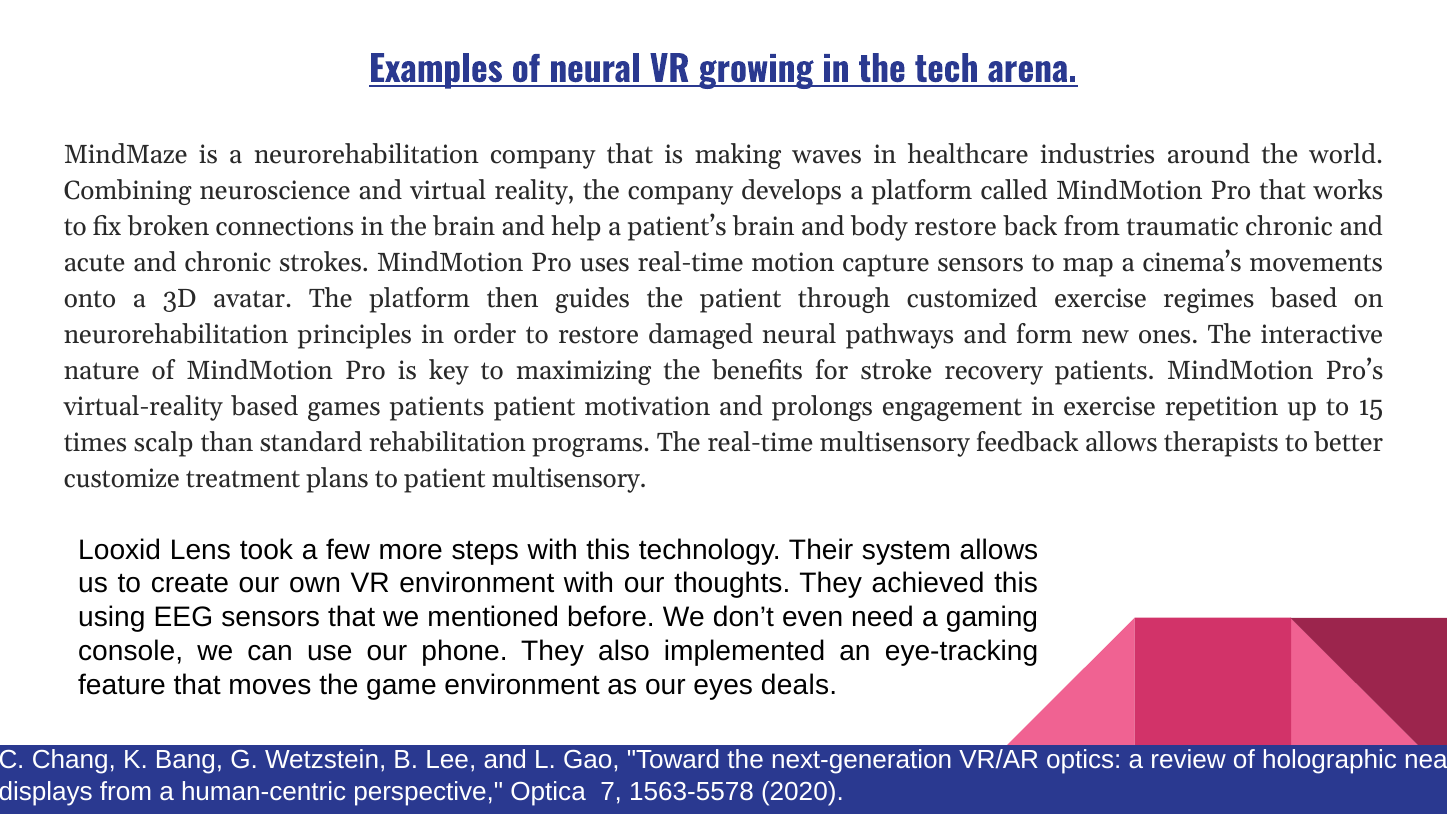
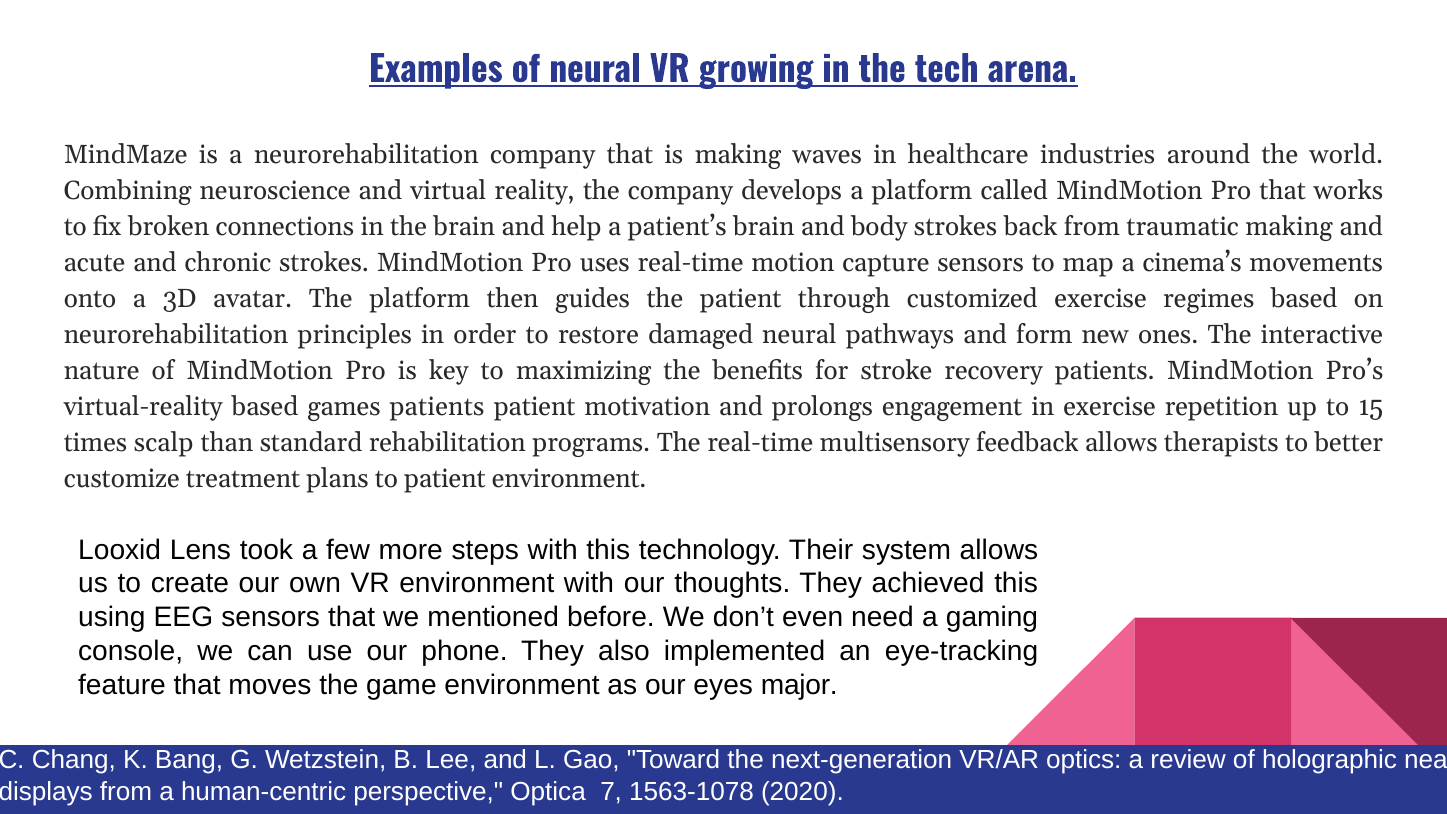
body restore: restore -> strokes
traumatic chronic: chronic -> making
patient multisensory: multisensory -> environment
deals: deals -> major
1563-5578: 1563-5578 -> 1563-1078
